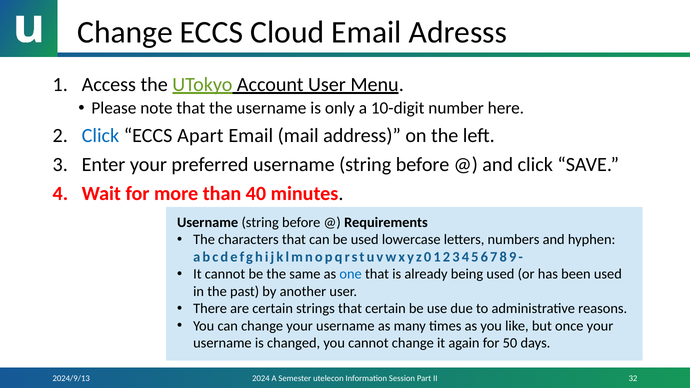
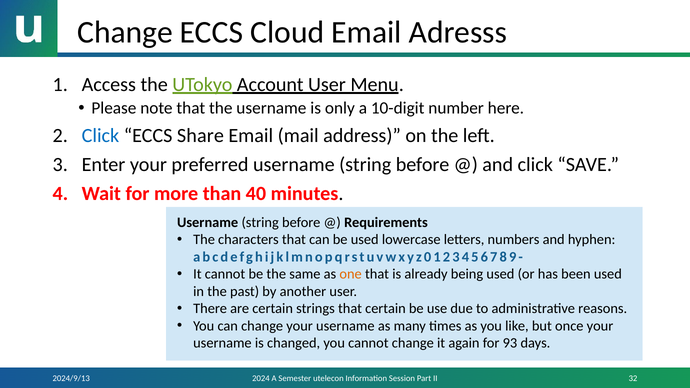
Apart: Apart -> Share
one colour: blue -> orange
50: 50 -> 93
